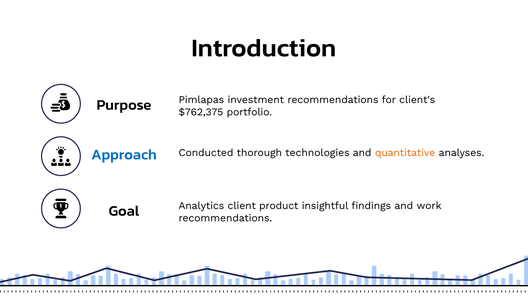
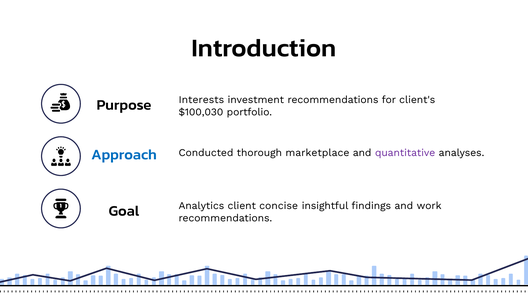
Pimlapas: Pimlapas -> Interests
$762,375: $762,375 -> $100,030
technologies: technologies -> marketplace
quantitative colour: orange -> purple
product: product -> concise
